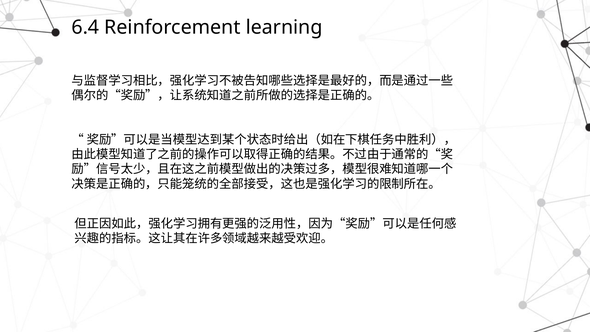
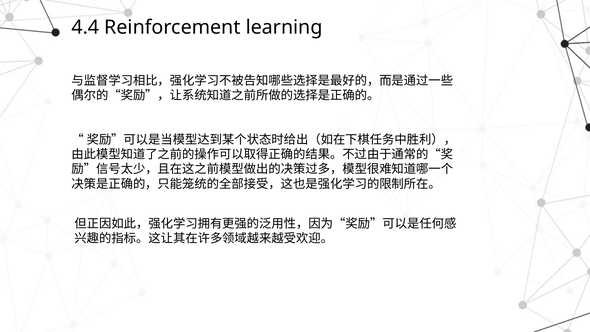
6.4: 6.4 -> 4.4
